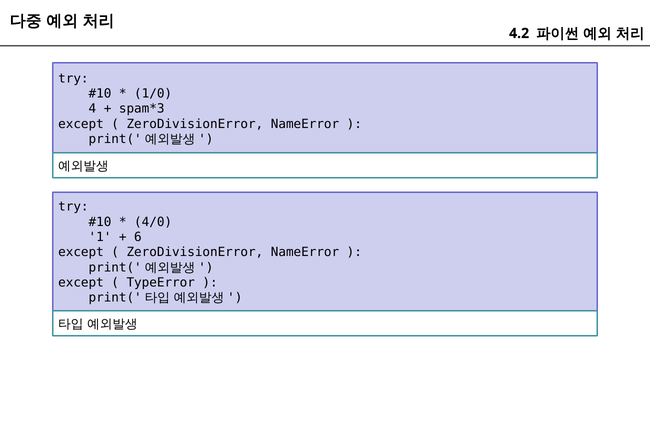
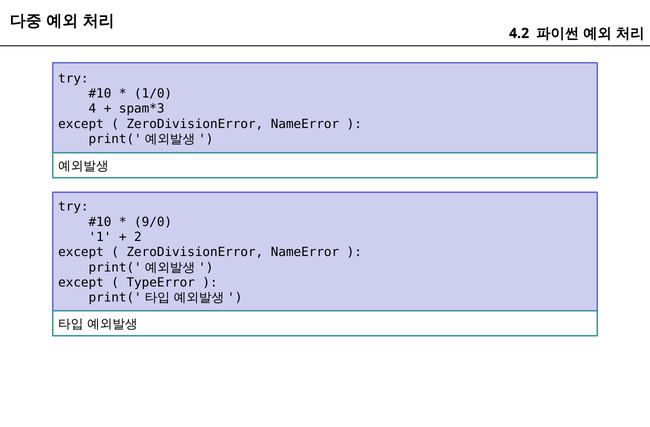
4/0: 4/0 -> 9/0
6: 6 -> 2
